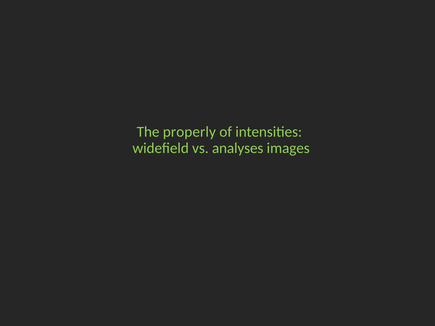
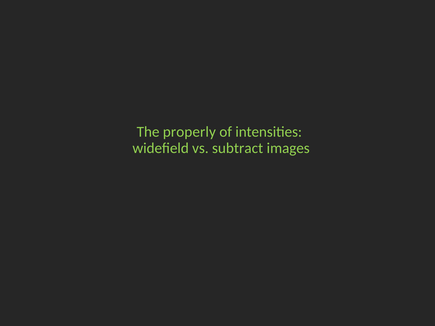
analyses: analyses -> subtract
